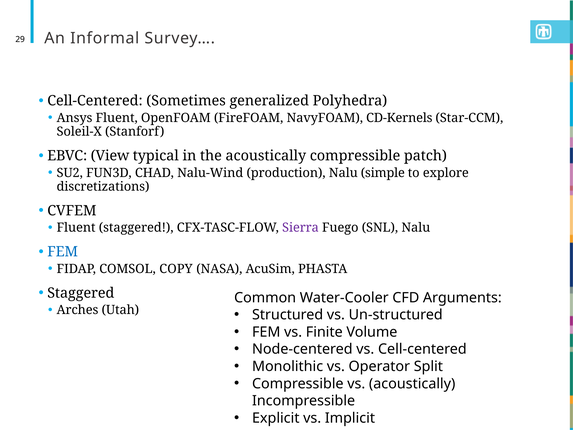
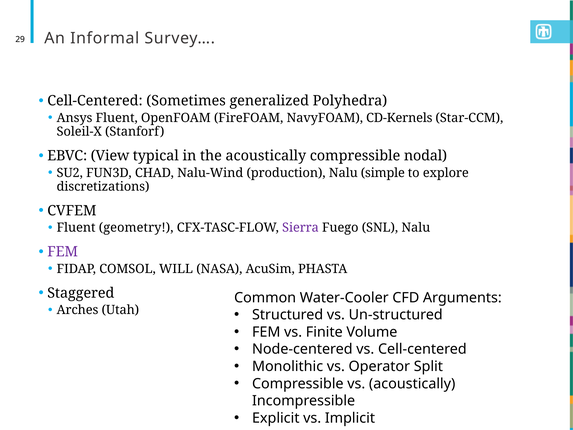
patch: patch -> nodal
Fluent staggered: staggered -> geometry
FEM at (63, 252) colour: blue -> purple
COPY: COPY -> WILL
